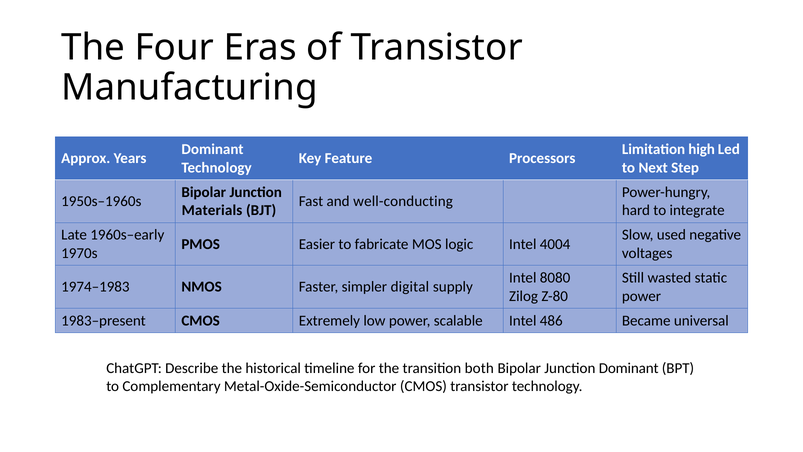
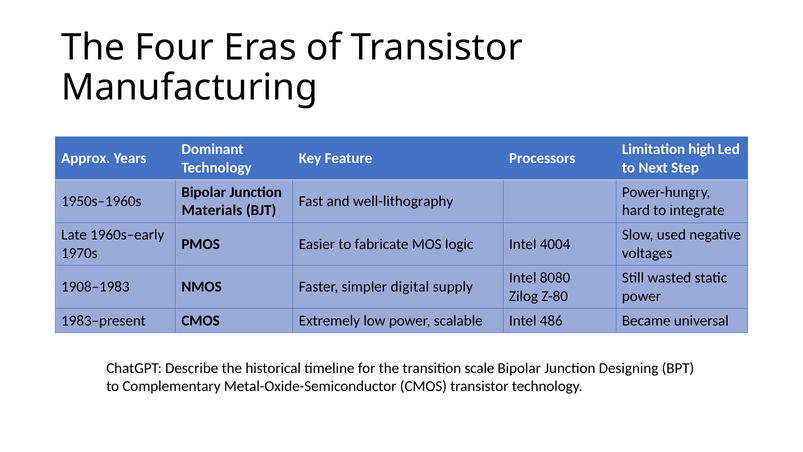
well-conducting: well-conducting -> well-lithography
1974–1983: 1974–1983 -> 1908–1983
both: both -> scale
Junction Dominant: Dominant -> Designing
